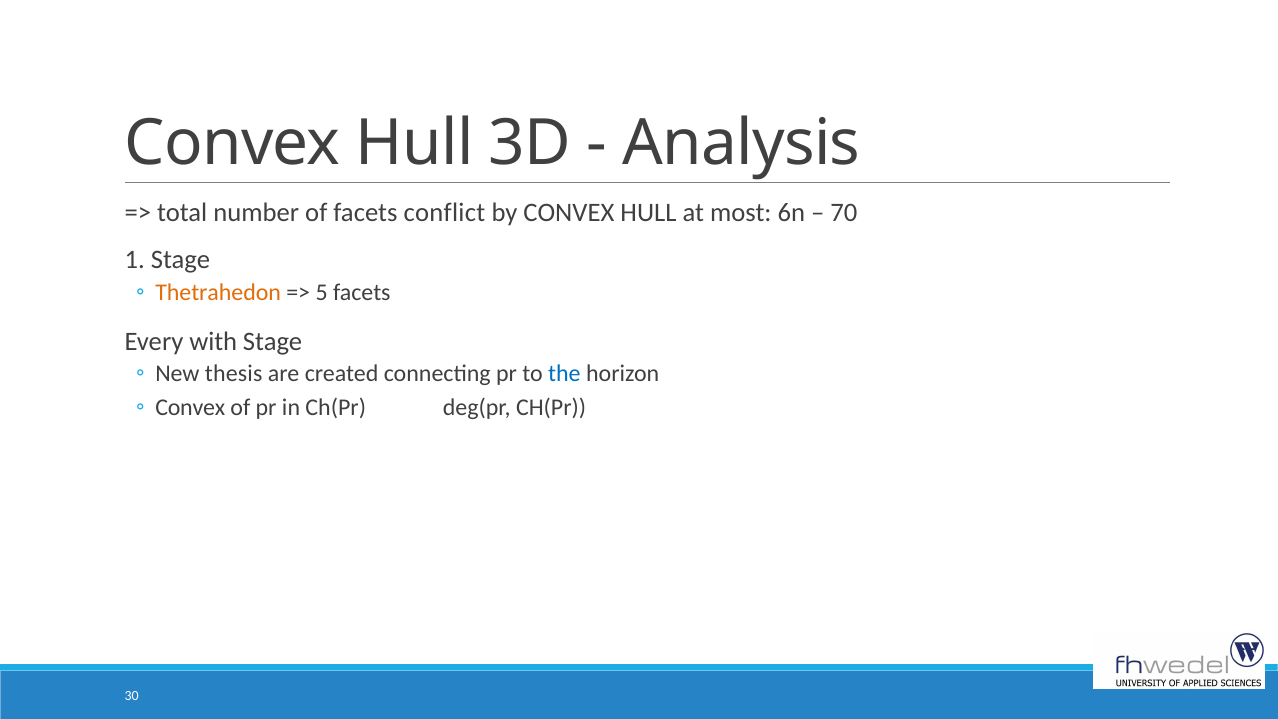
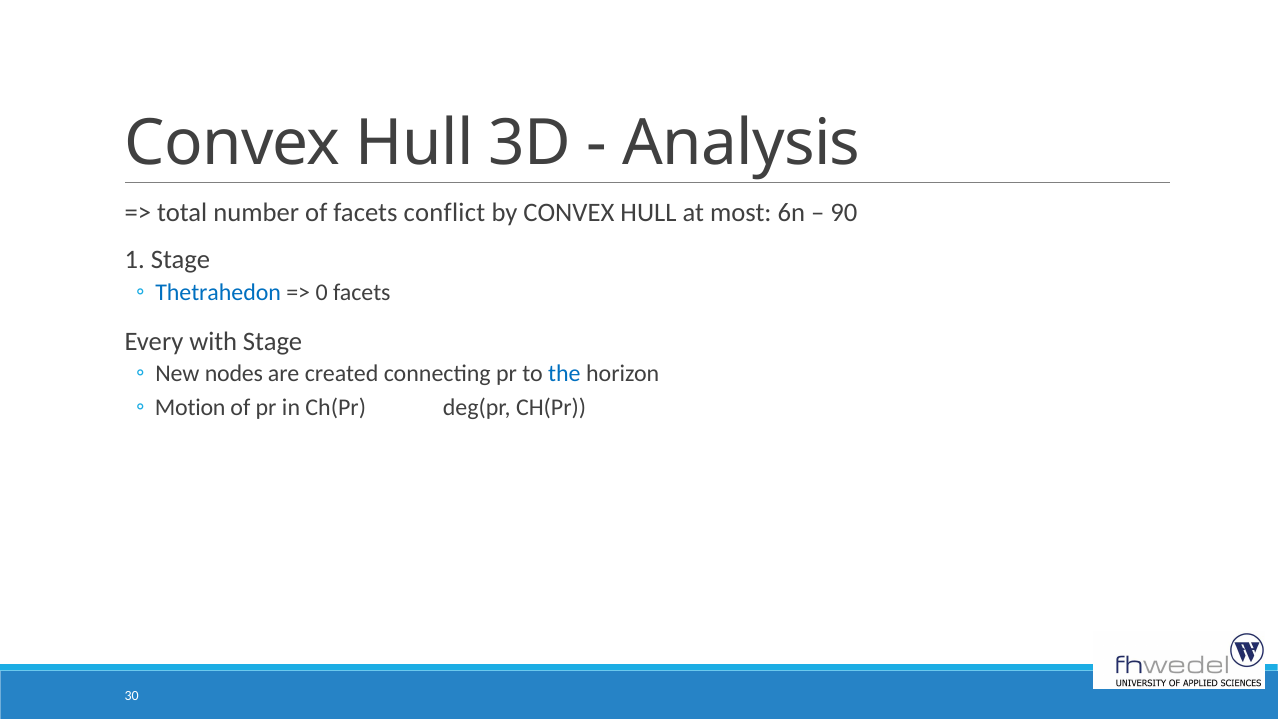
70: 70 -> 90
Thetrahedon colour: orange -> blue
5: 5 -> 0
thesis: thesis -> nodes
Convex at (190, 408): Convex -> Motion
